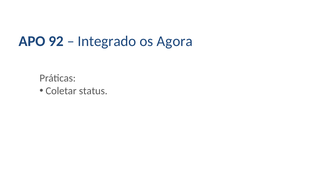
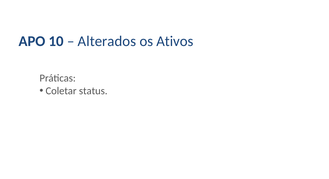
92: 92 -> 10
Integrado: Integrado -> Alterados
Agora: Agora -> Ativos
